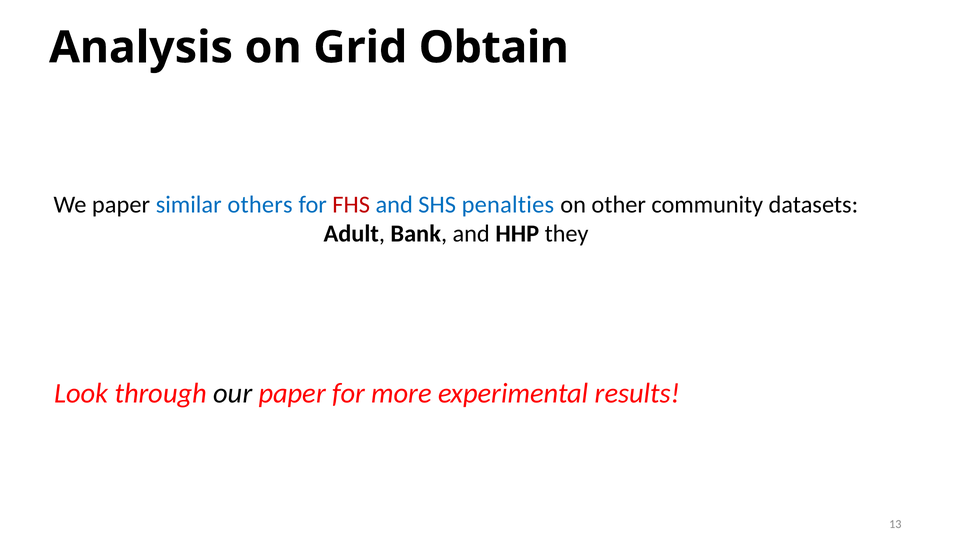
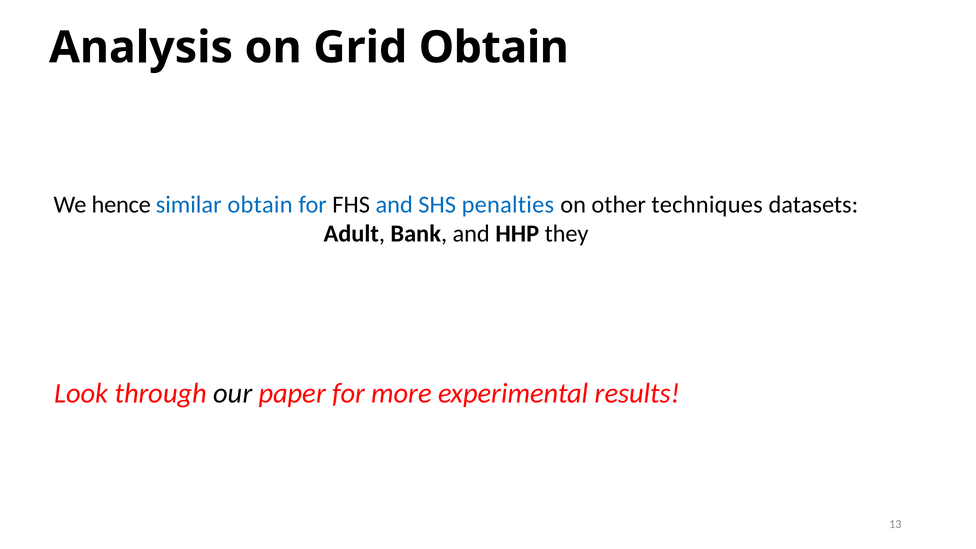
We paper: paper -> hence
similar others: others -> obtain
FHS colour: red -> black
community: community -> techniques
